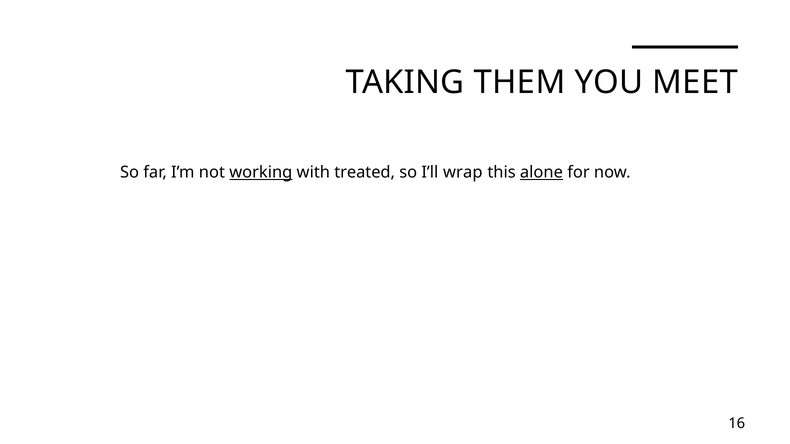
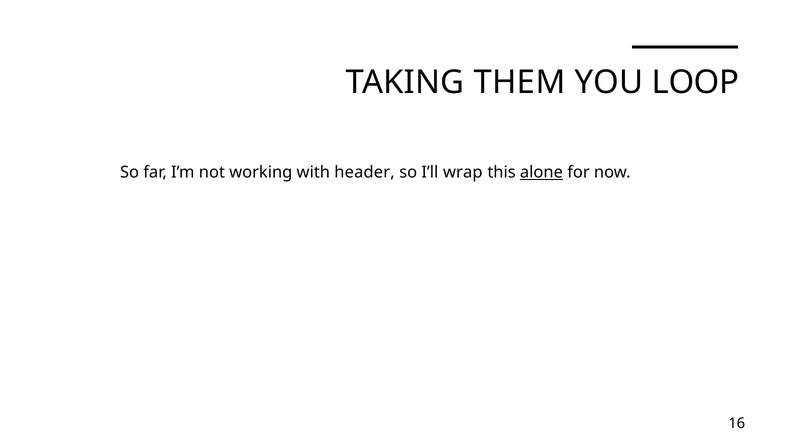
MEET: MEET -> LOOP
working underline: present -> none
treated: treated -> header
